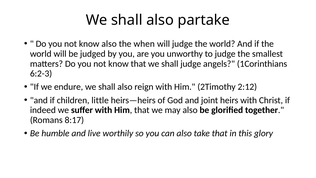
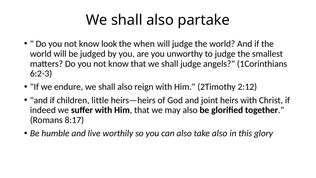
know also: also -> look
take that: that -> also
